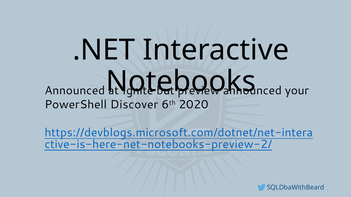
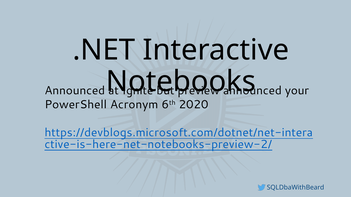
Discover: Discover -> Acronym
